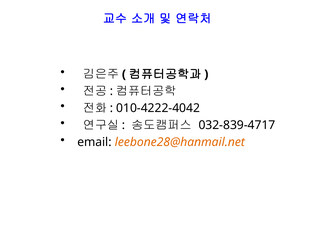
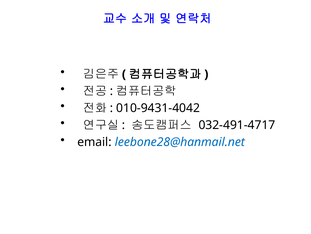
010-4222-4042: 010-4222-4042 -> 010-9431-4042
032-839-4717: 032-839-4717 -> 032-491-4717
leebone28@hanmail.net colour: orange -> blue
